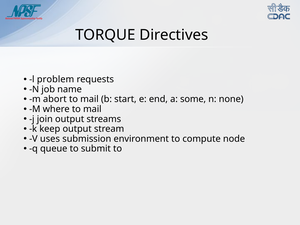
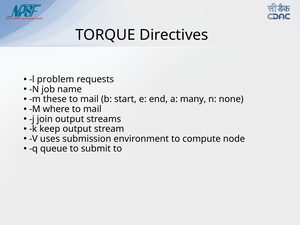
abort: abort -> these
some: some -> many
